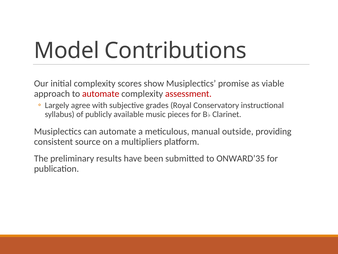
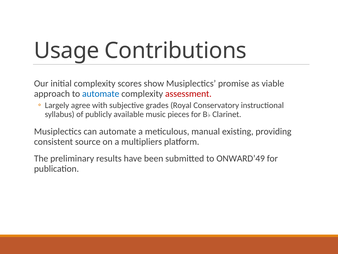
Model: Model -> Usage
automate at (101, 93) colour: red -> blue
outside: outside -> existing
ONWARD’35: ONWARD’35 -> ONWARD’49
